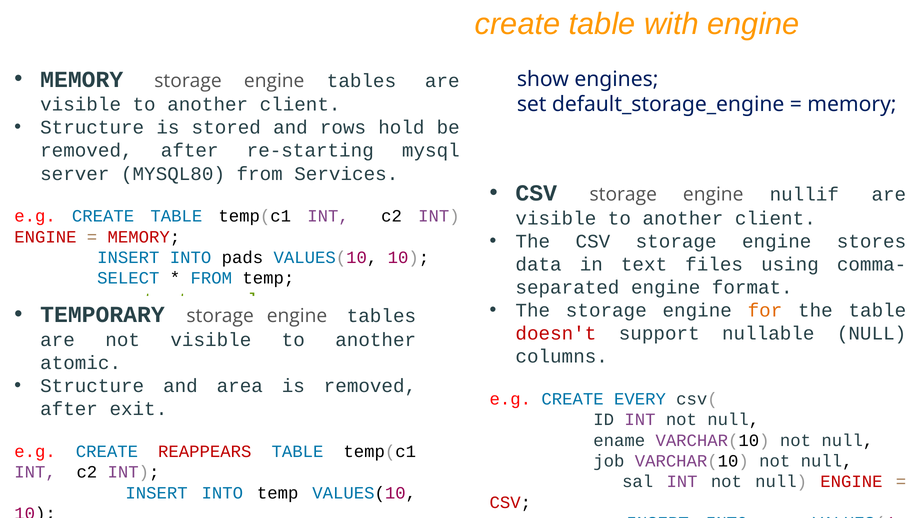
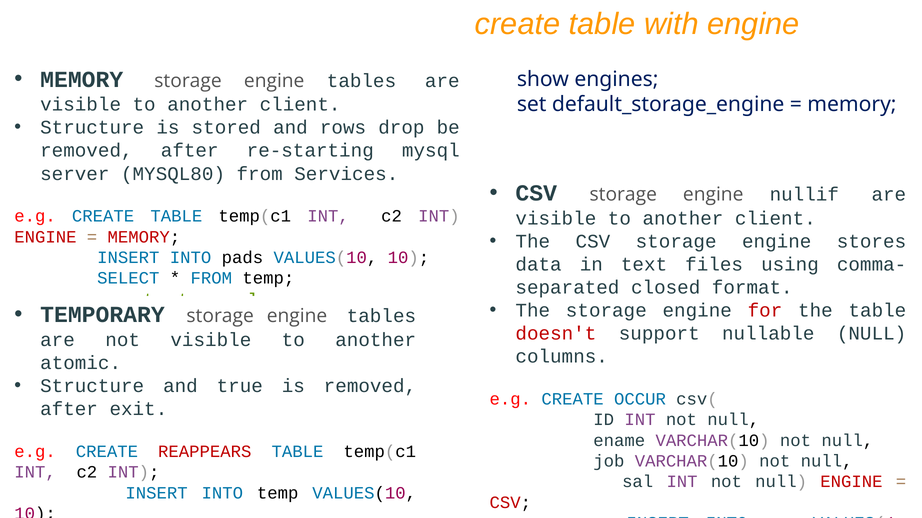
hold: hold -> drop
engine at (666, 288): engine -> closed
for colour: orange -> red
area: area -> true
EVERY: EVERY -> OCCUR
